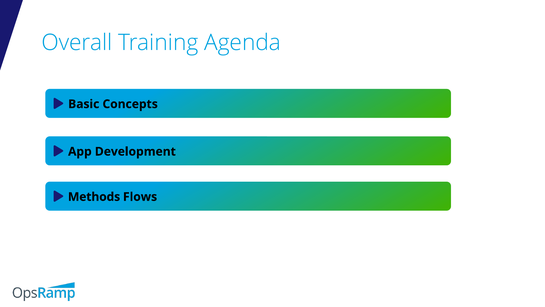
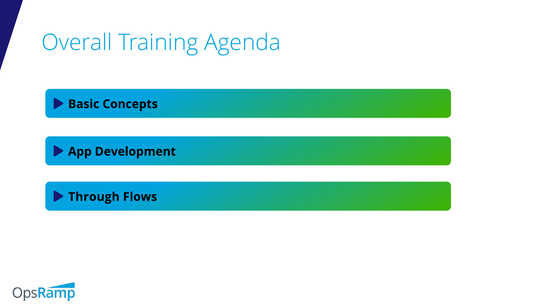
Methods: Methods -> Through
